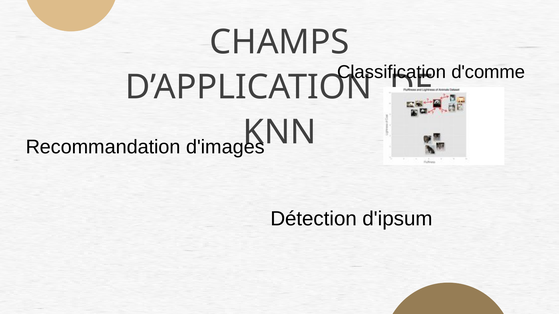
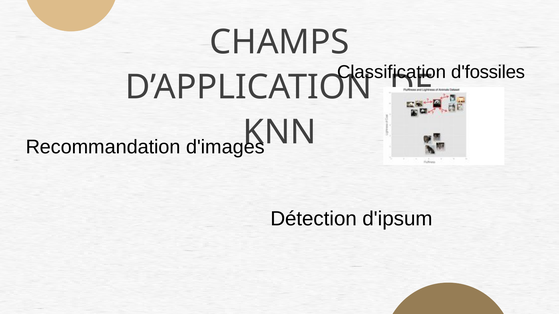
d'comme: d'comme -> d'fossiles
